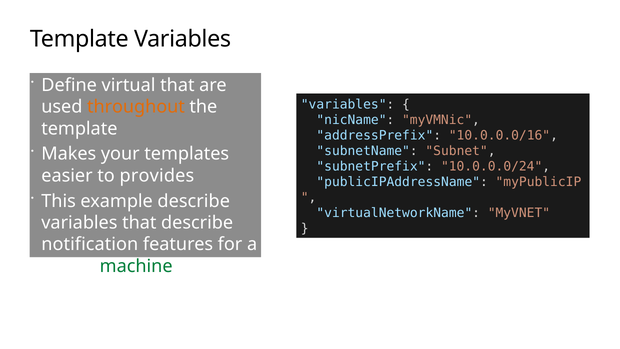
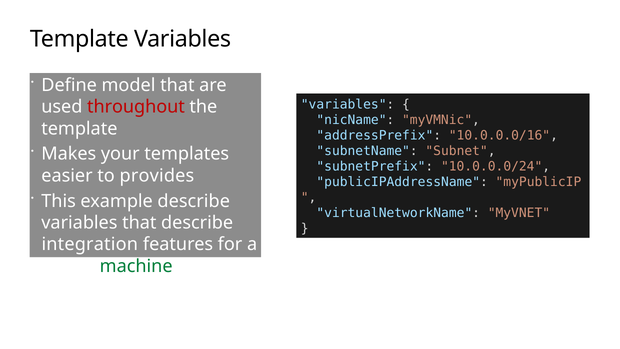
Define virtual: virtual -> model
throughout colour: orange -> red
notification: notification -> integration
